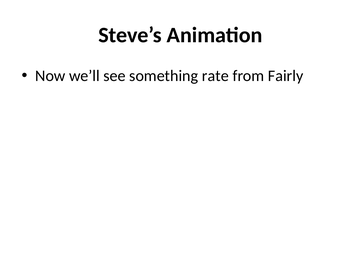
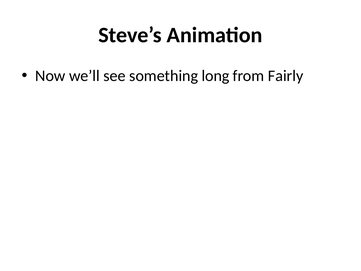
rate: rate -> long
